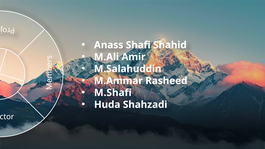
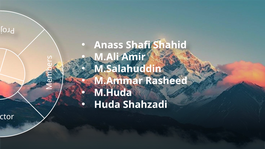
M.Shafi: M.Shafi -> M.Huda
